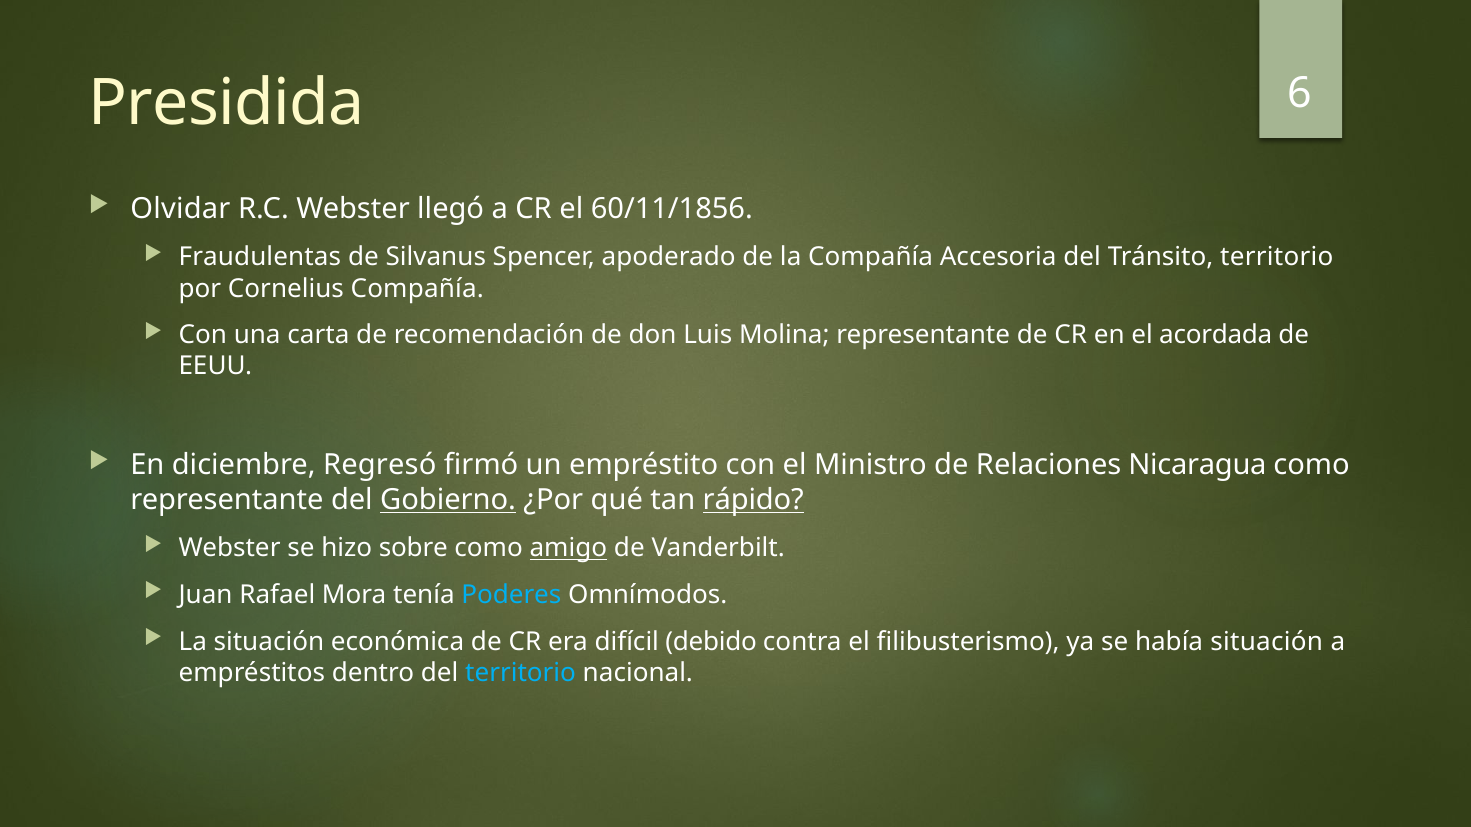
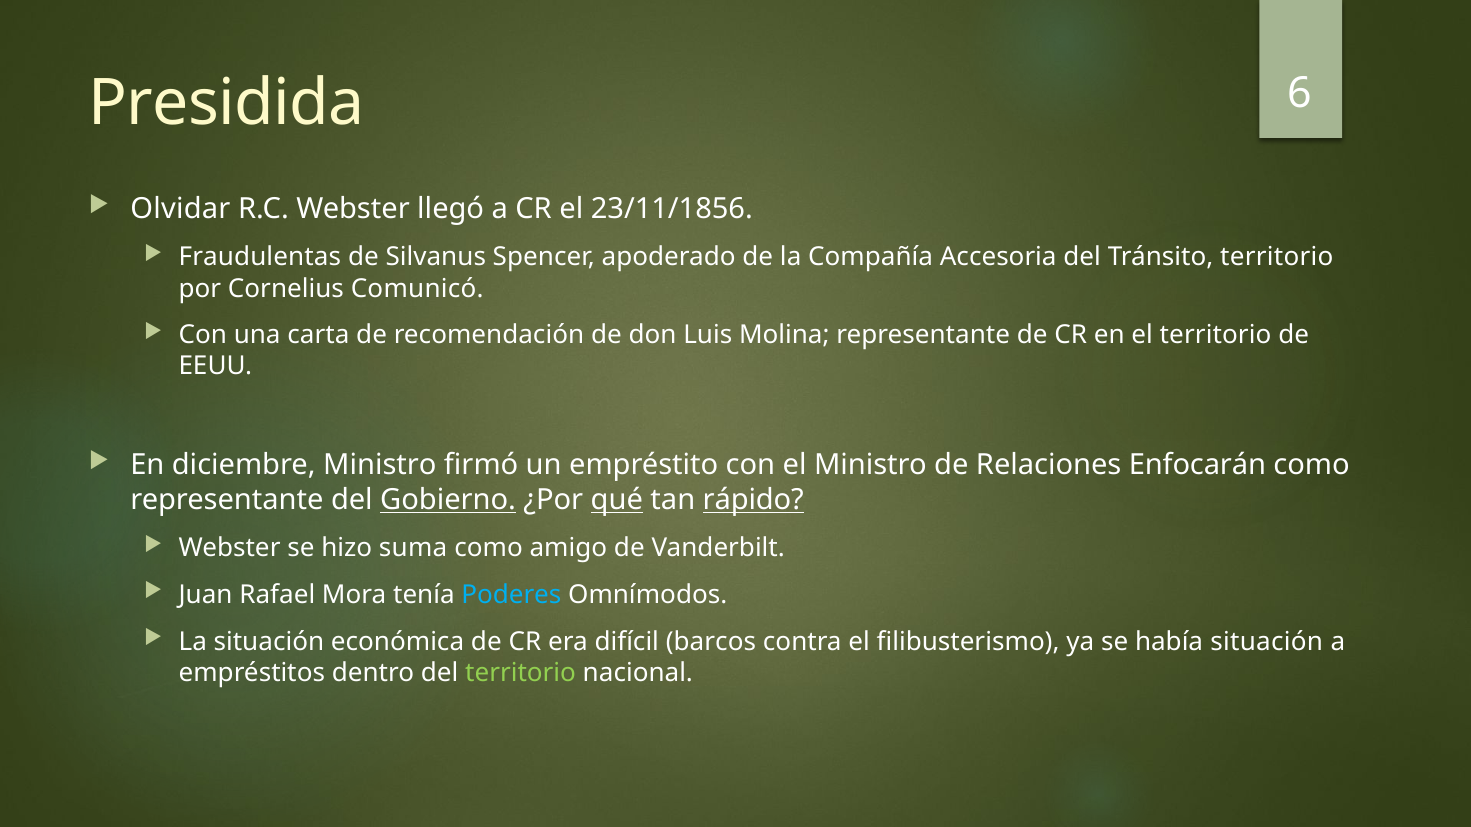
60/11/1856: 60/11/1856 -> 23/11/1856
Cornelius Compañía: Compañía -> Comunicó
el acordada: acordada -> territorio
diciembre Regresó: Regresó -> Ministro
Nicaragua: Nicaragua -> Enfocarán
qué underline: none -> present
sobre: sobre -> suma
amigo underline: present -> none
debido: debido -> barcos
territorio at (521, 673) colour: light blue -> light green
